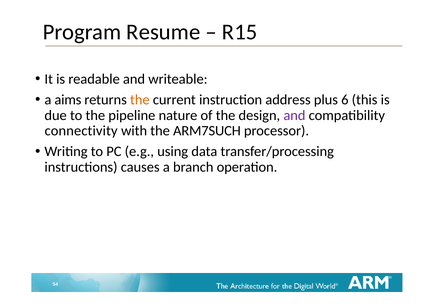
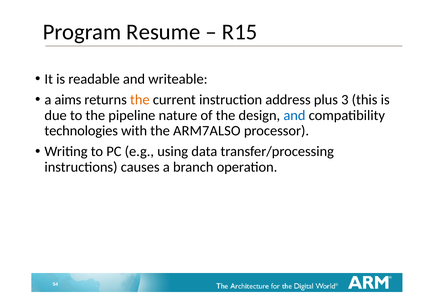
6: 6 -> 3
and at (294, 116) colour: purple -> blue
connectivity: connectivity -> technologies
ARM7SUCH: ARM7SUCH -> ARM7ALSO
